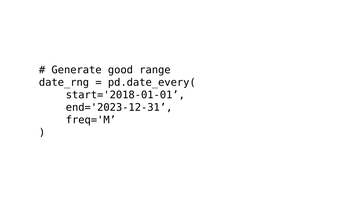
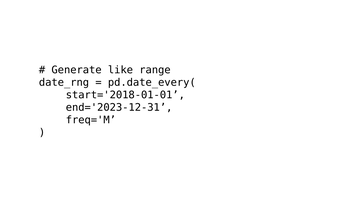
good: good -> like
